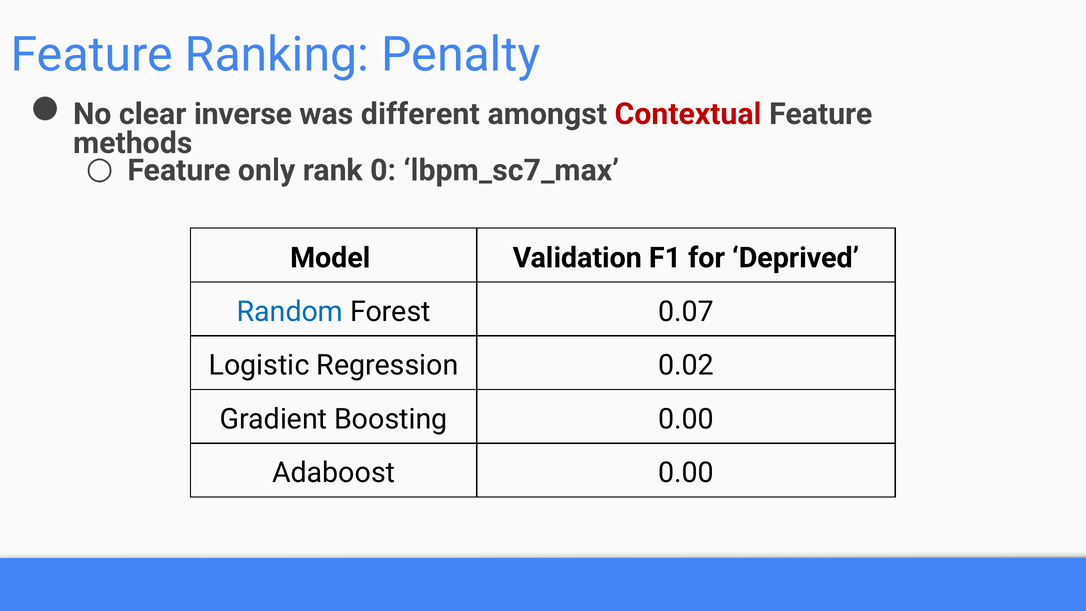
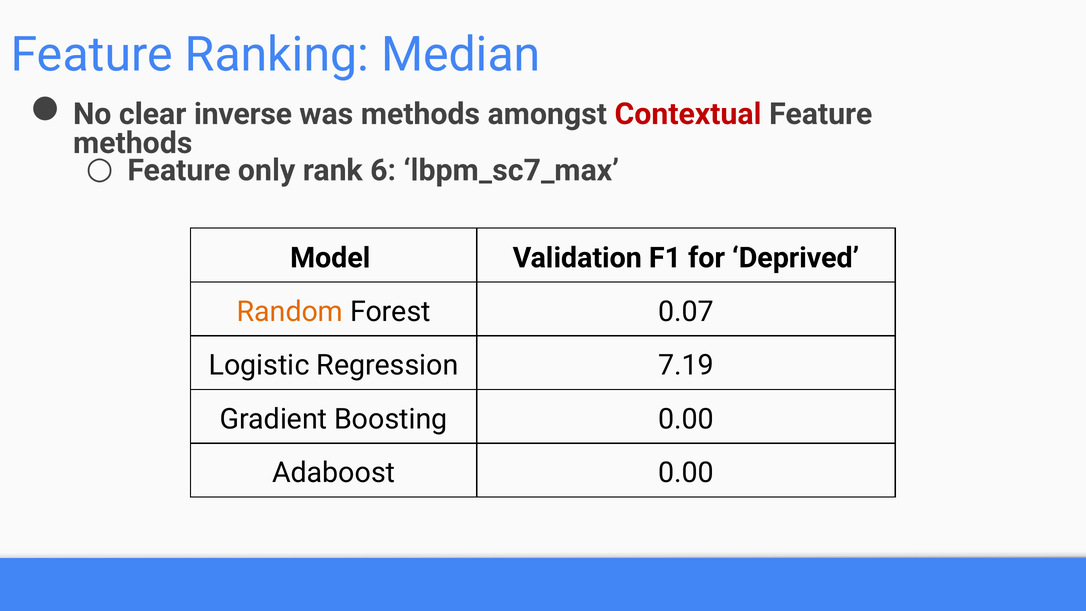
Penalty: Penalty -> Median
was different: different -> methods
0: 0 -> 6
Random colour: blue -> orange
0.02: 0.02 -> 7.19
